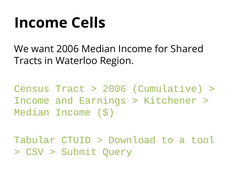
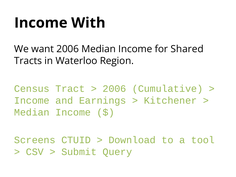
Cells: Cells -> With
Tabular: Tabular -> Screens
